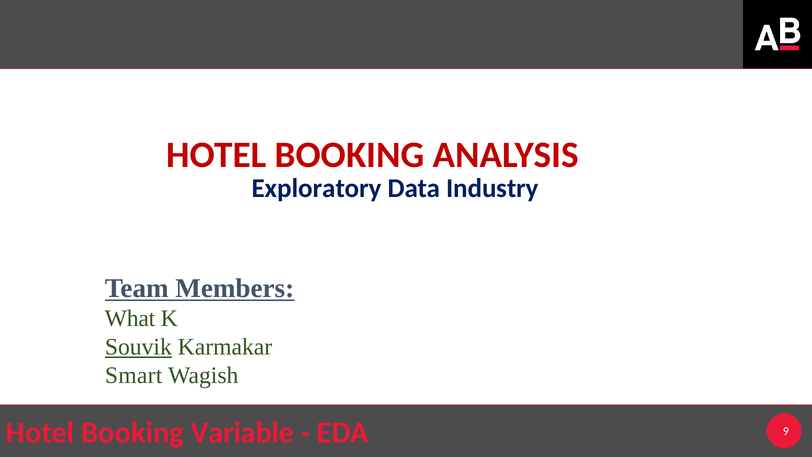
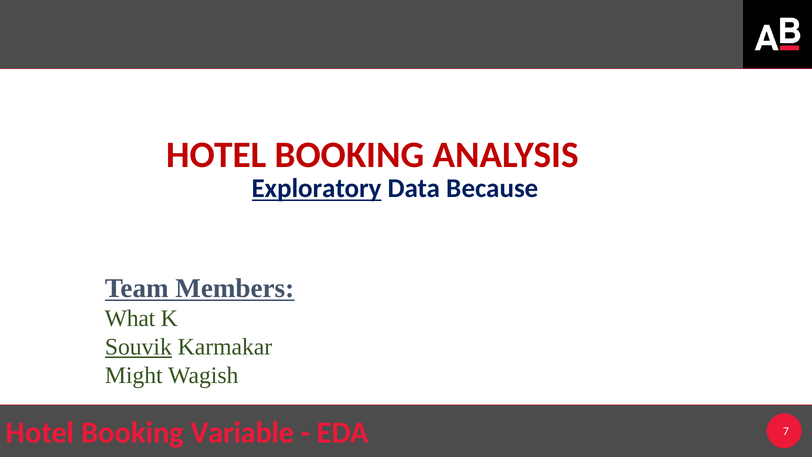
Exploratory underline: none -> present
Industry: Industry -> Because
Smart: Smart -> Might
9: 9 -> 7
